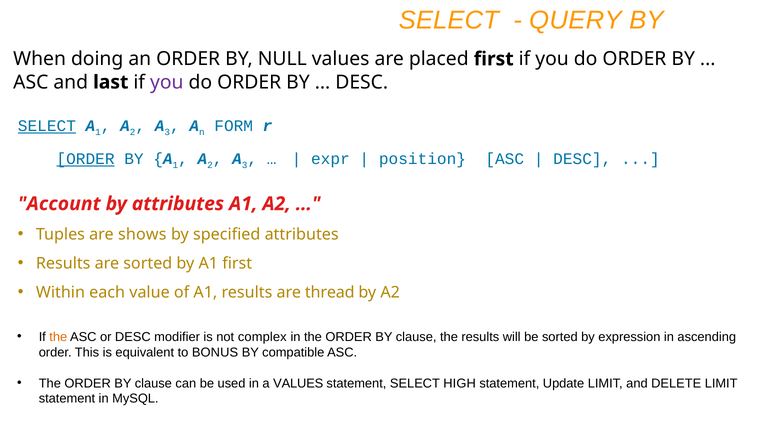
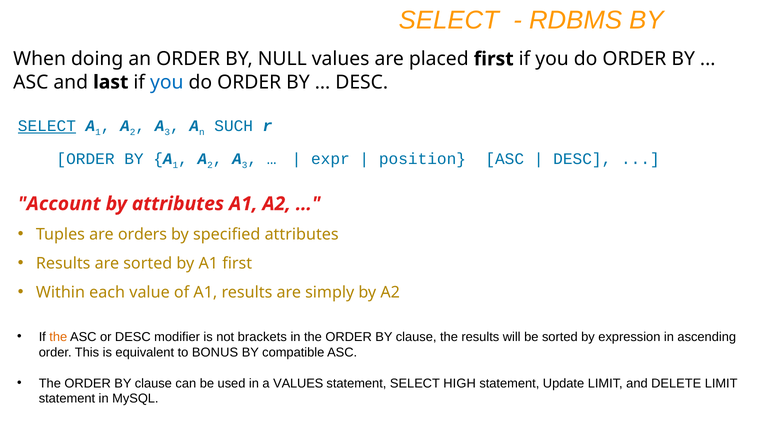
QUERY: QUERY -> RDBMS
you at (167, 82) colour: purple -> blue
FORM: FORM -> SUCH
ORDER at (86, 159) underline: present -> none
shows: shows -> orders
thread: thread -> simply
complex: complex -> brackets
